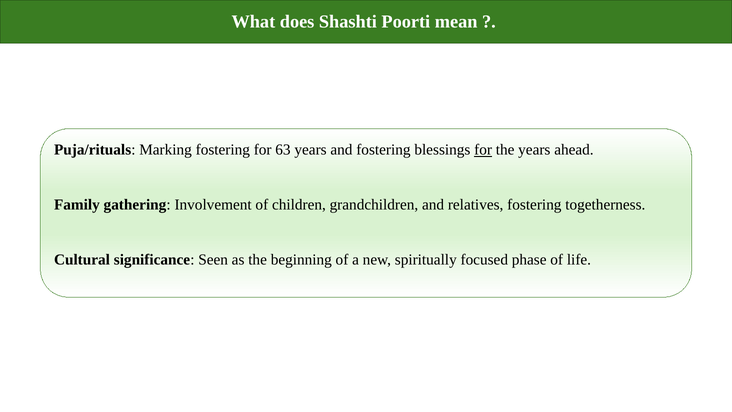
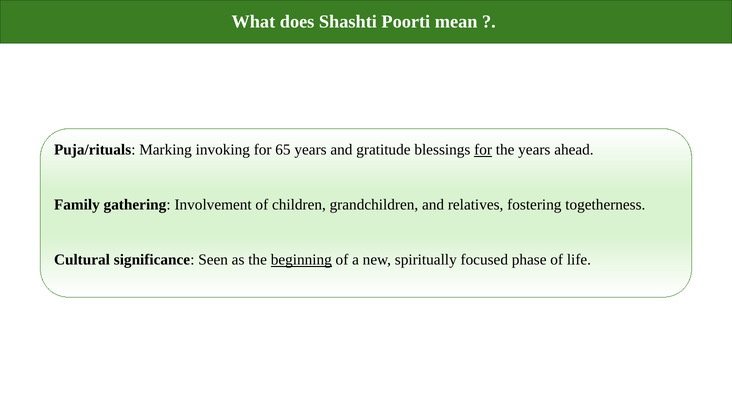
Marking fostering: fostering -> invoking
63: 63 -> 65
and fostering: fostering -> gratitude
beginning underline: none -> present
